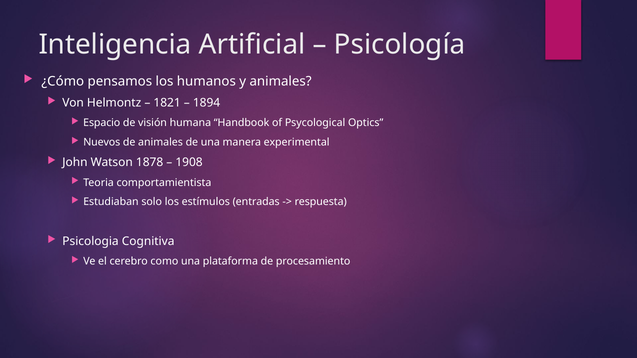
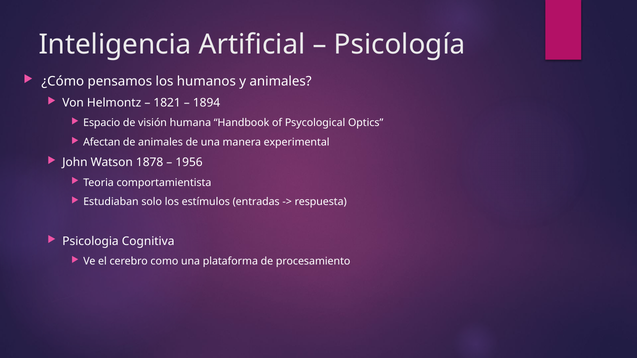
Nuevos: Nuevos -> Afectan
1908: 1908 -> 1956
